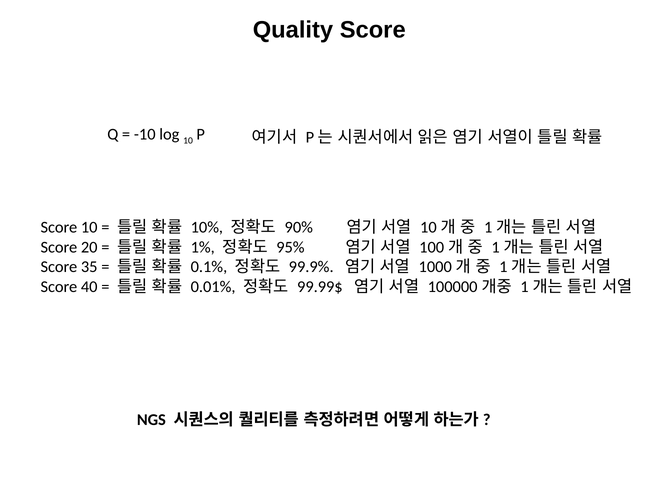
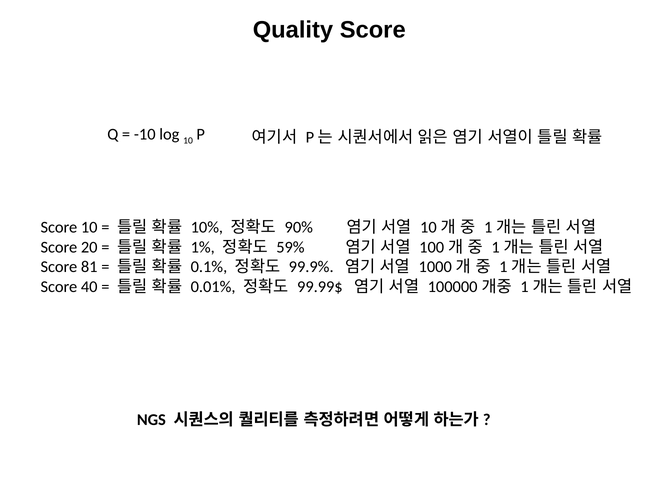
95%: 95% -> 59%
35: 35 -> 81
